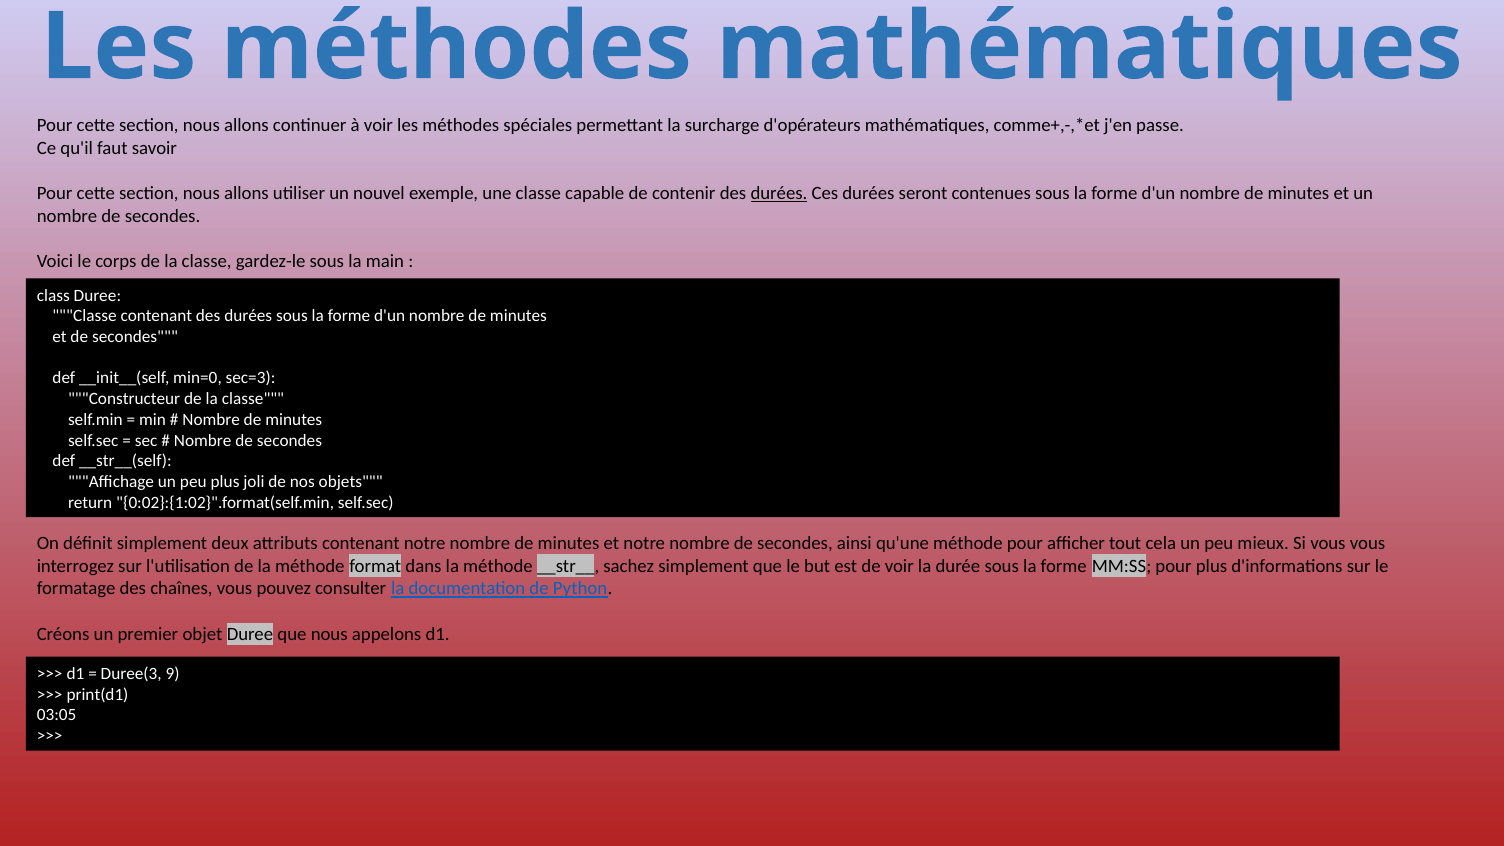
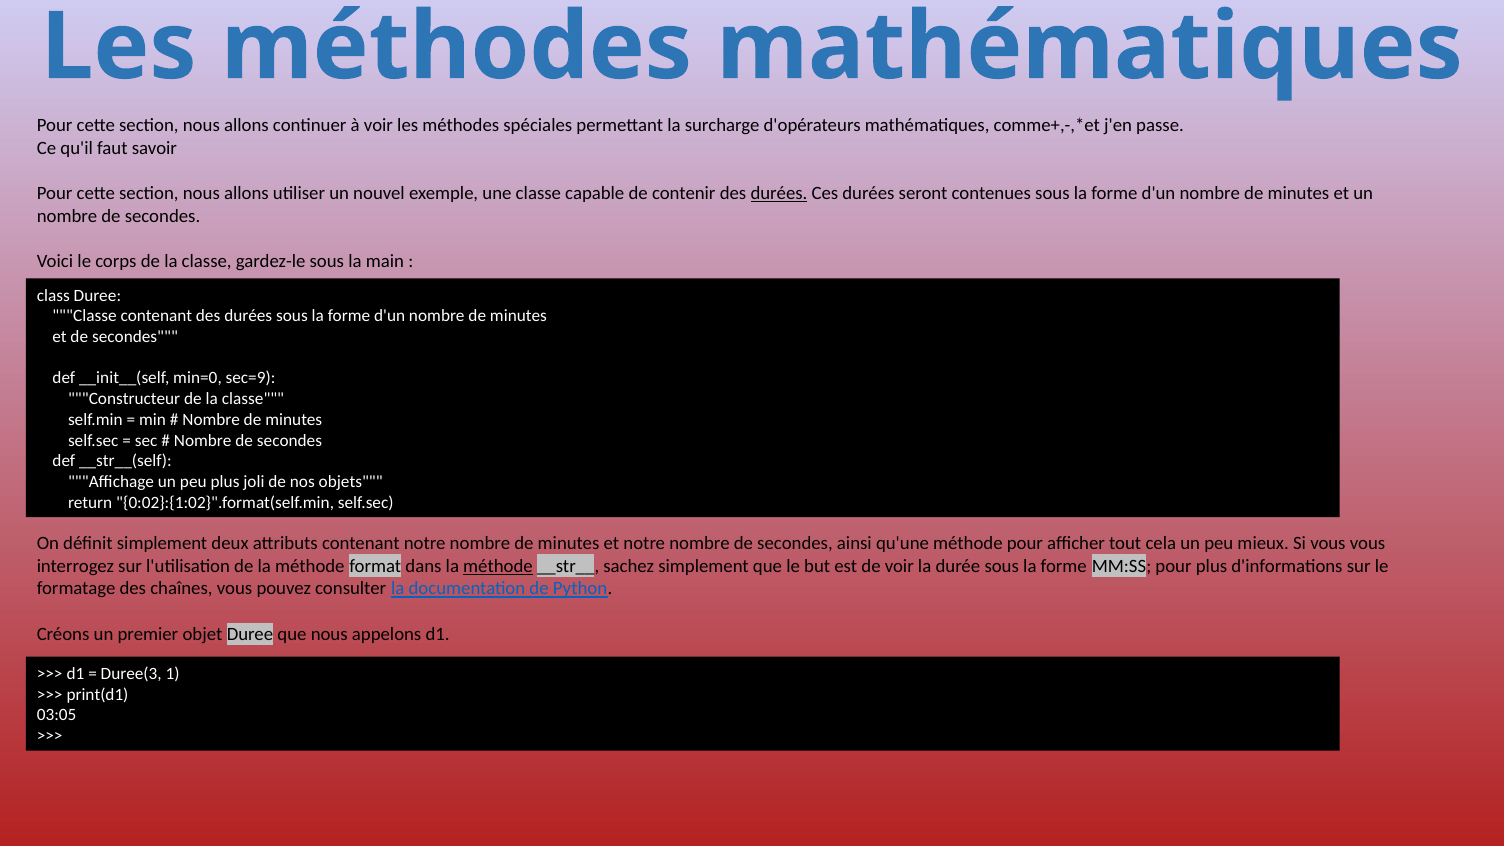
sec=3: sec=3 -> sec=9
méthode at (498, 566) underline: none -> present
9: 9 -> 1
